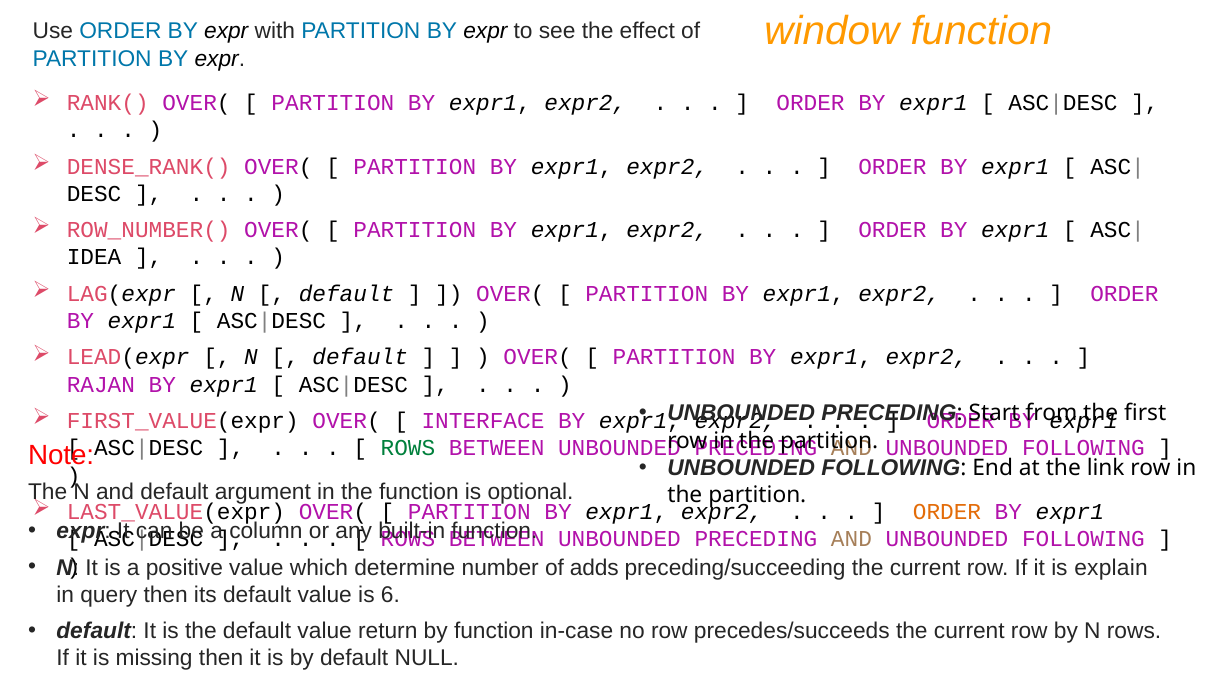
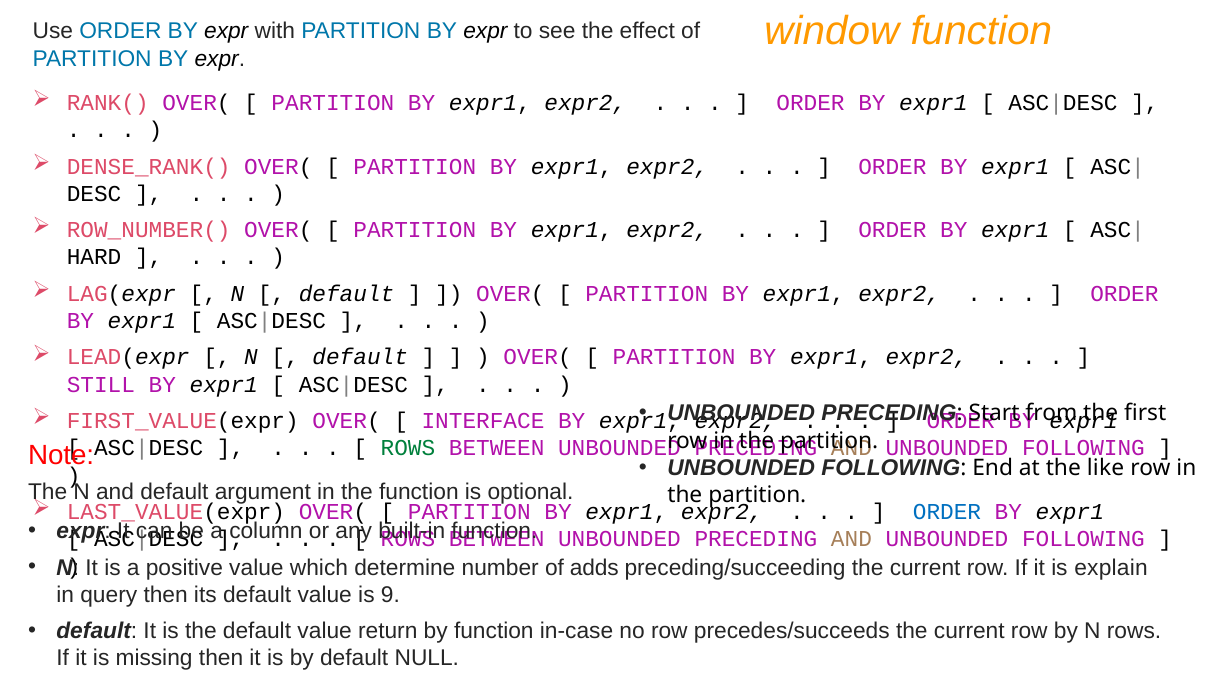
IDEA: IDEA -> HARD
RAJAN: RAJAN -> STILL
link: link -> like
ORDER at (947, 512) colour: orange -> blue
6: 6 -> 9
